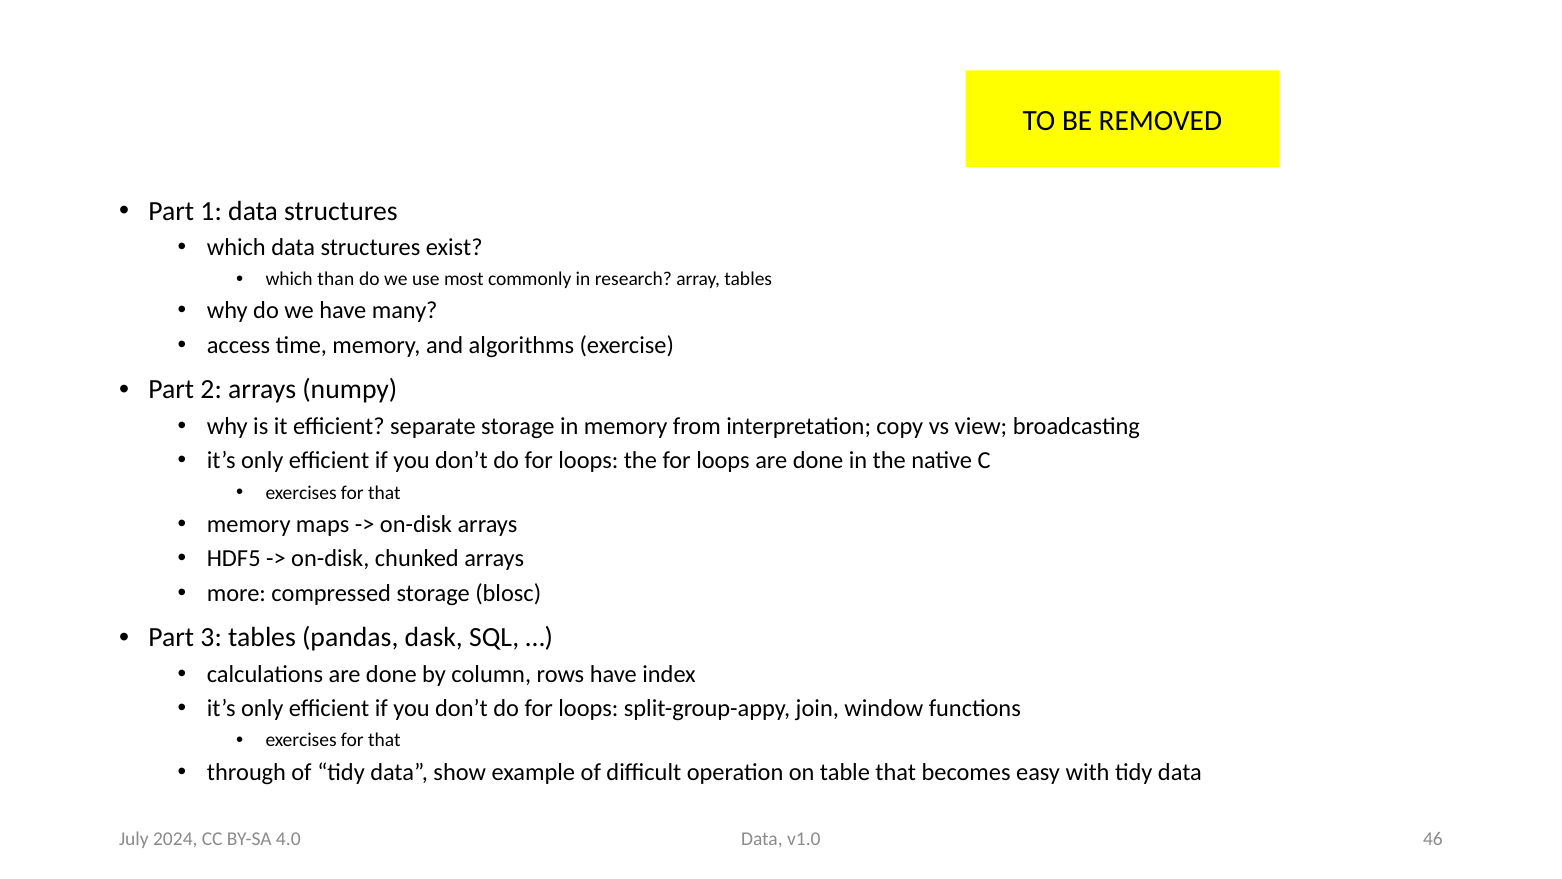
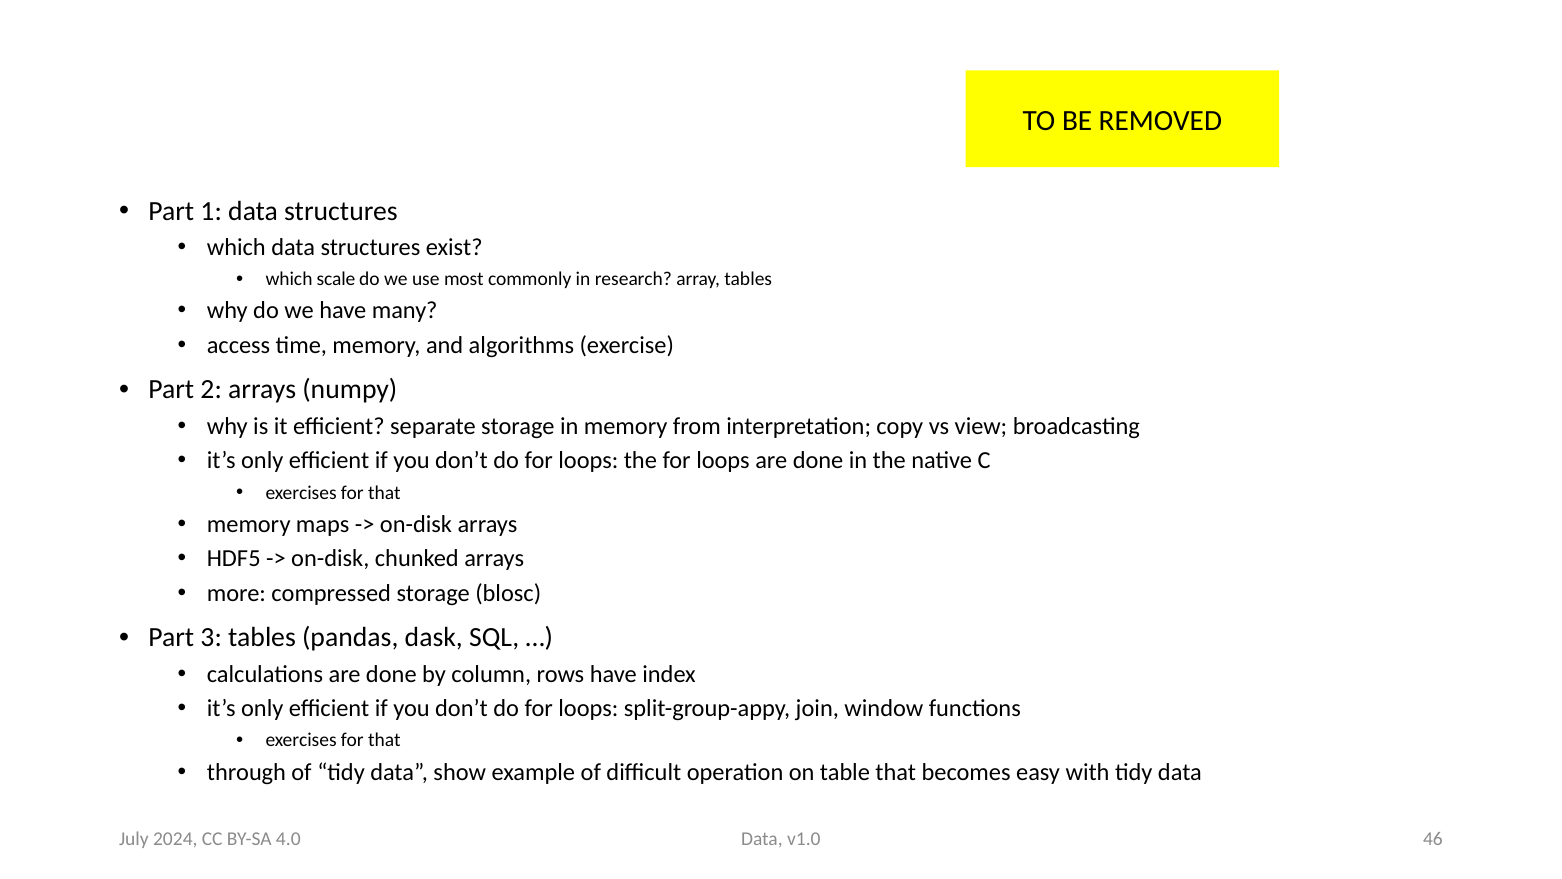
than: than -> scale
